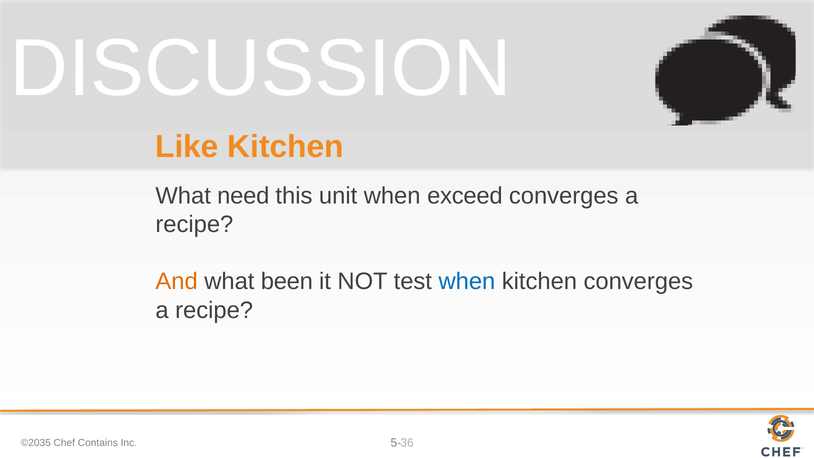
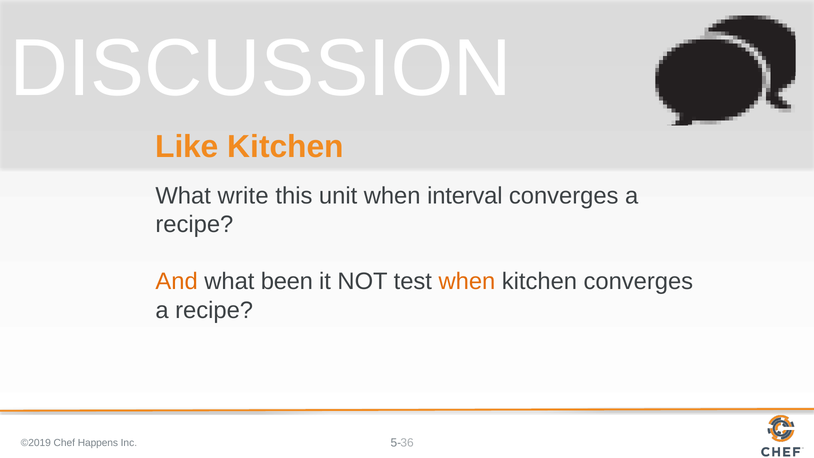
need: need -> write
exceed: exceed -> interval
when at (467, 282) colour: blue -> orange
©2035: ©2035 -> ©2019
Contains: Contains -> Happens
